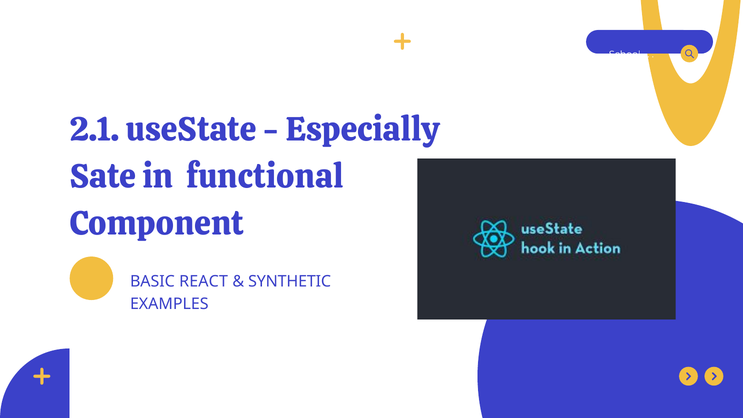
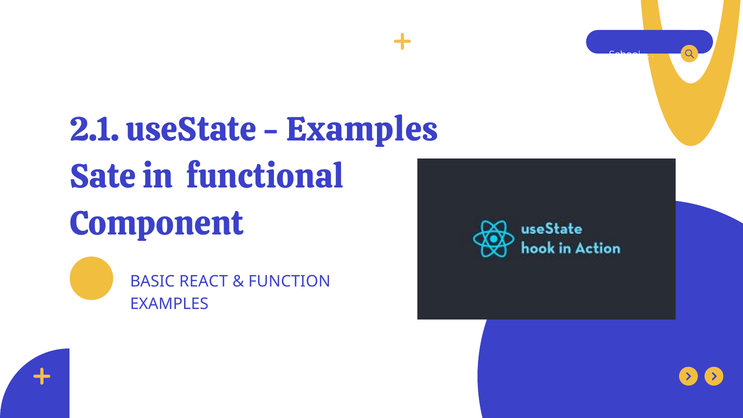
Especially at (363, 130): Especially -> Examples
SYNTHETIC: SYNTHETIC -> FUNCTION
